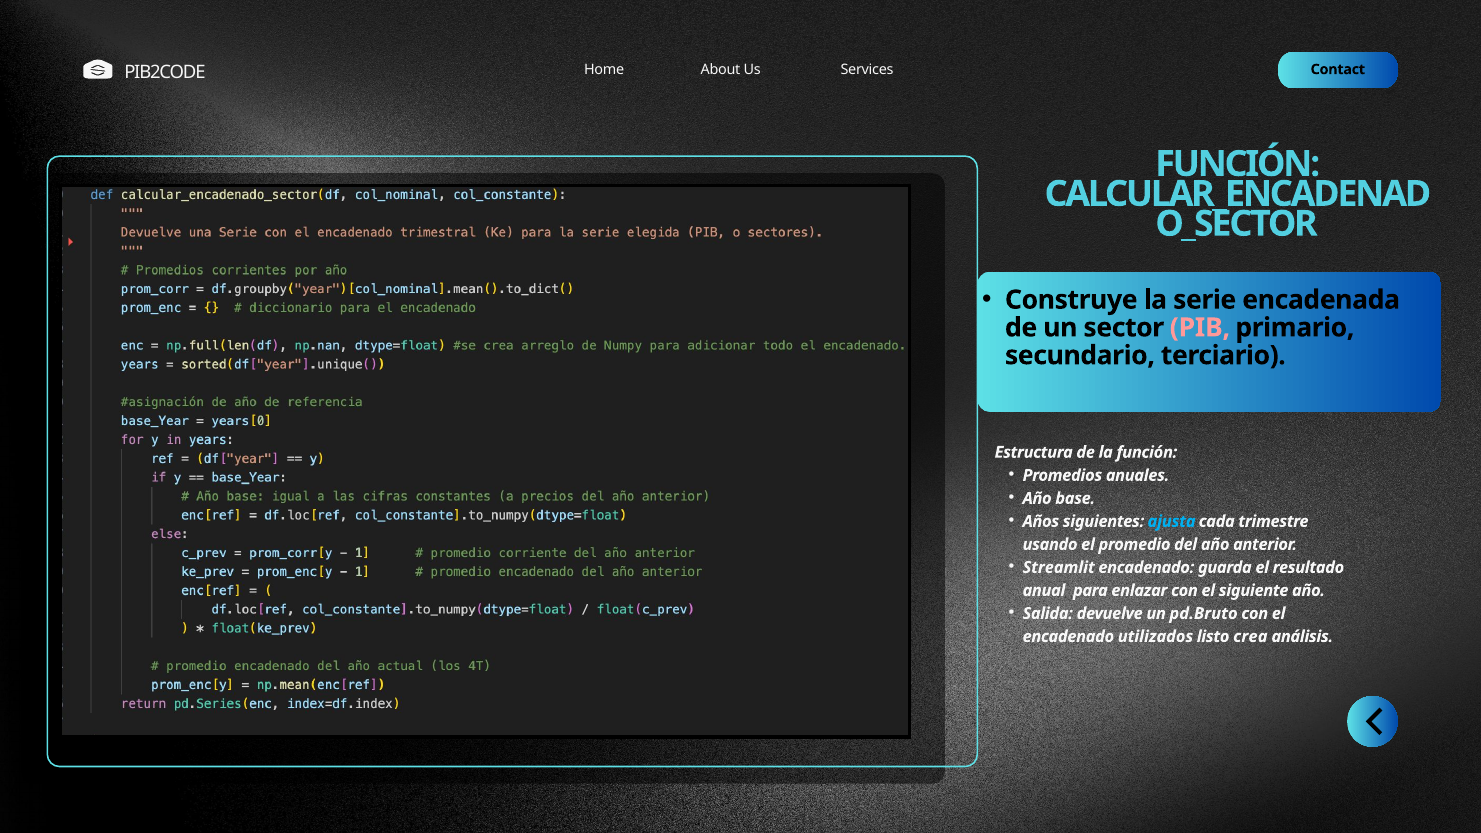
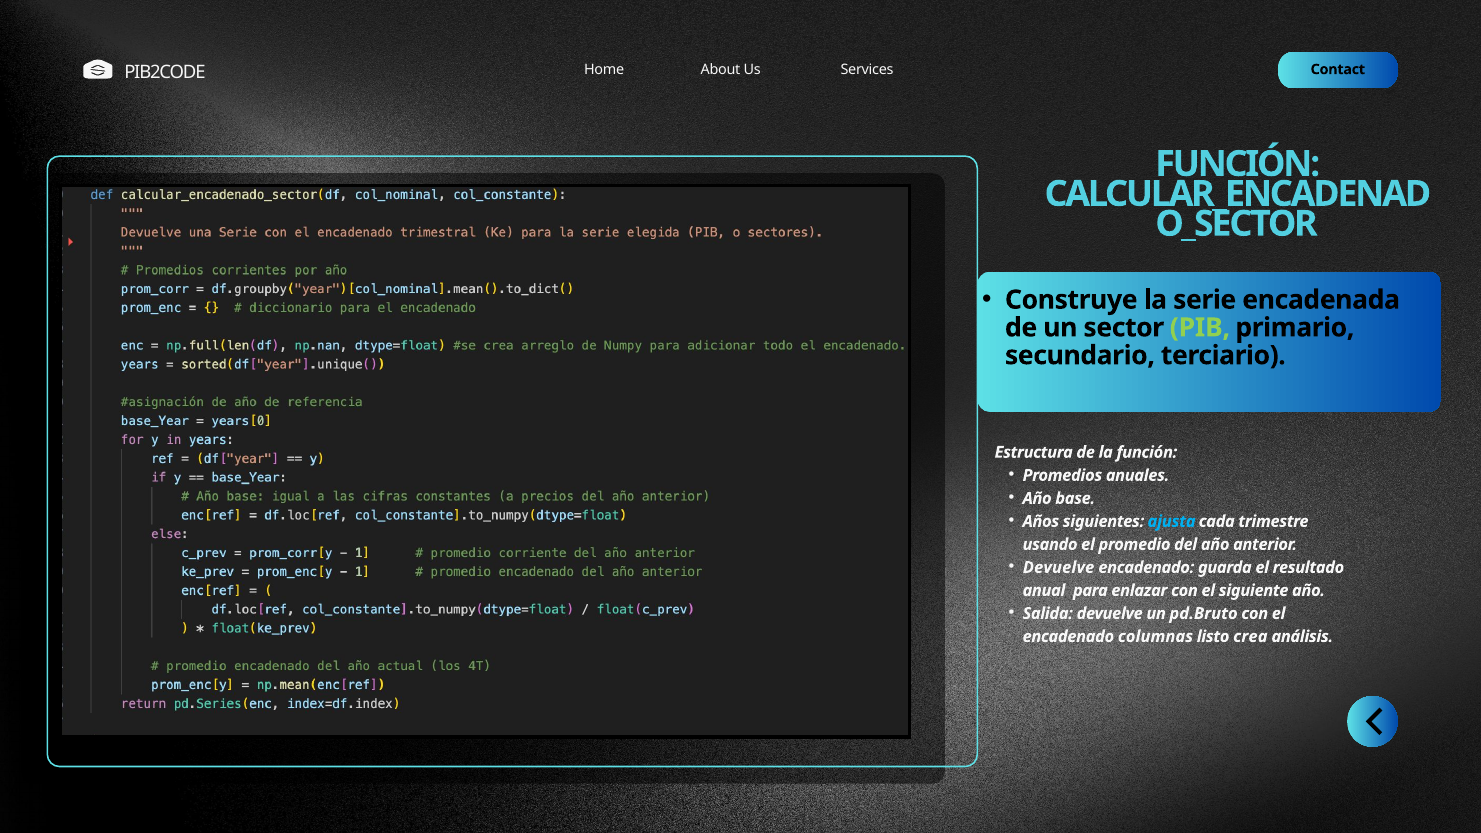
PIB colour: pink -> light green
Streamlit at (1059, 567): Streamlit -> Devuelve
utilizados: utilizados -> columnas
